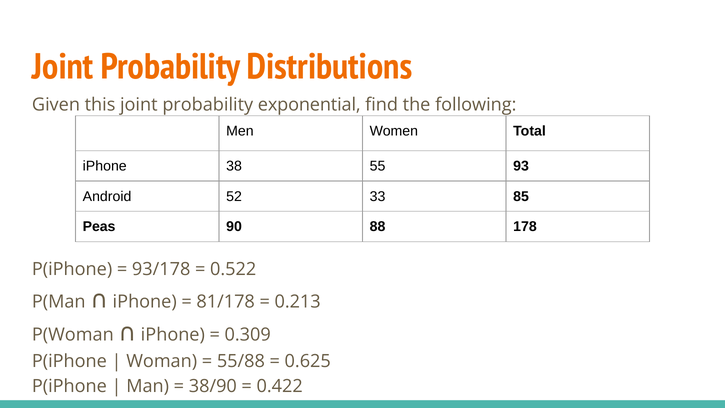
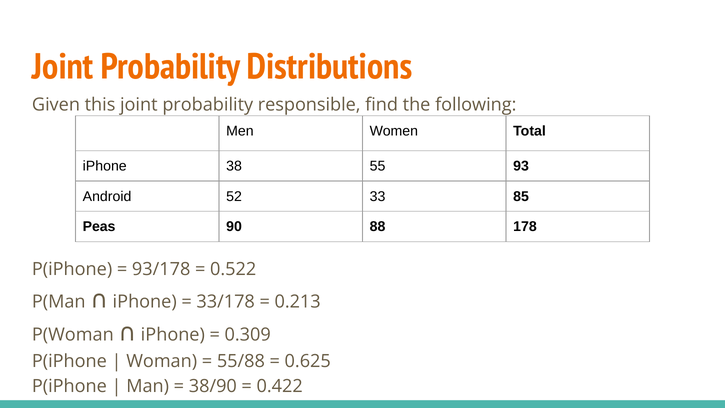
exponential: exponential -> responsible
81/178: 81/178 -> 33/178
